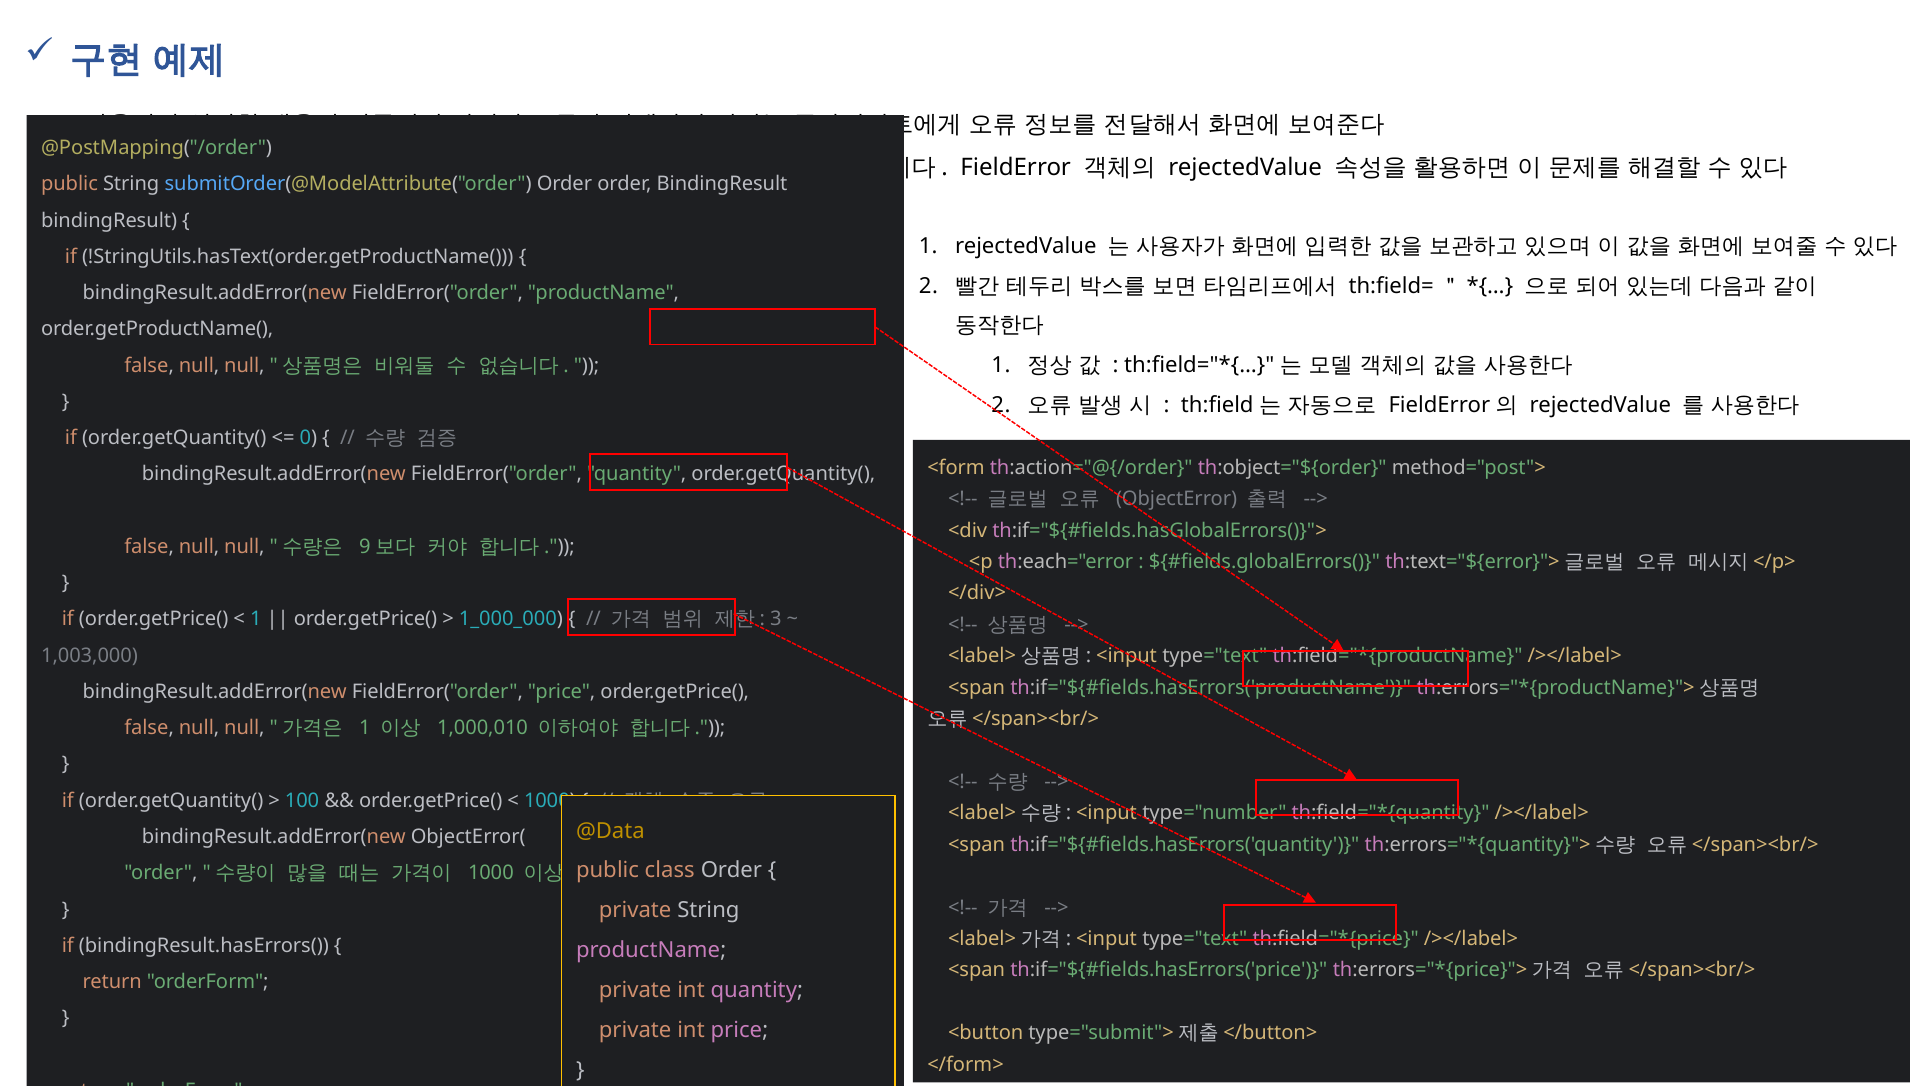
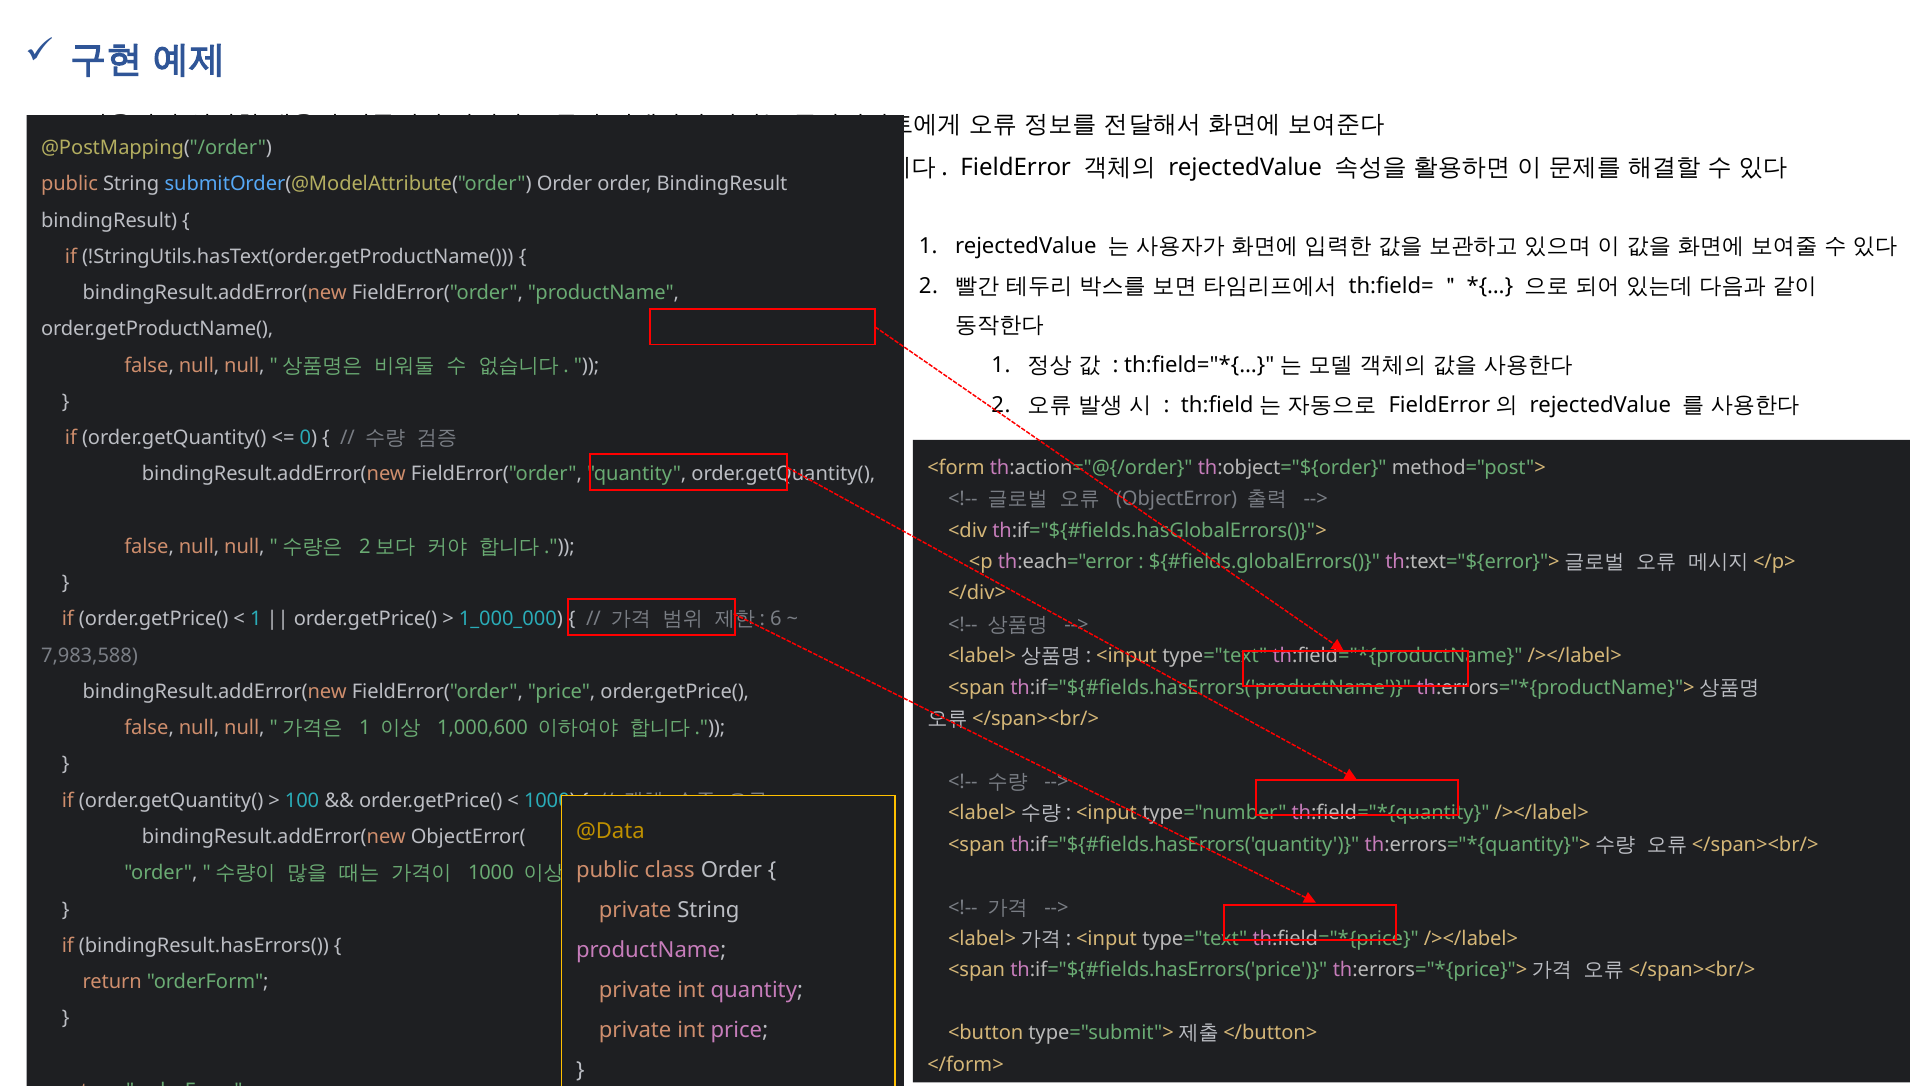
9 at (365, 547): 9 -> 2
3: 3 -> 6
1,003,000: 1,003,000 -> 7,983,588
1,000,010: 1,000,010 -> 1,000,600
